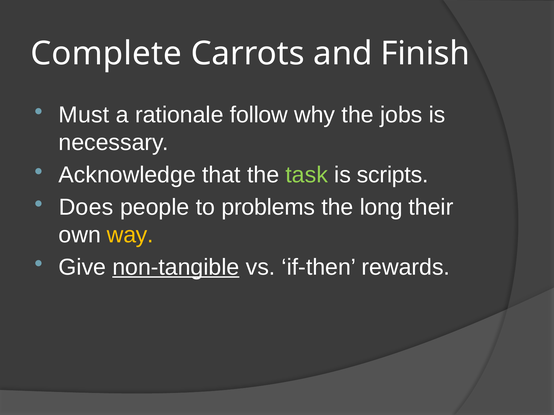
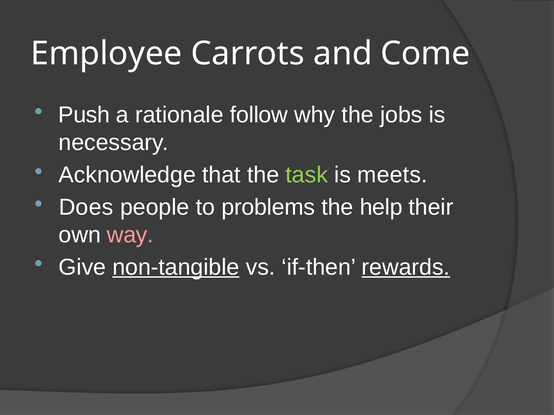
Complete: Complete -> Employee
Finish: Finish -> Come
Must: Must -> Push
scripts: scripts -> meets
long: long -> help
way colour: yellow -> pink
rewards underline: none -> present
